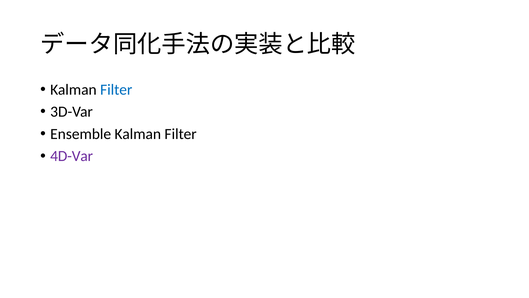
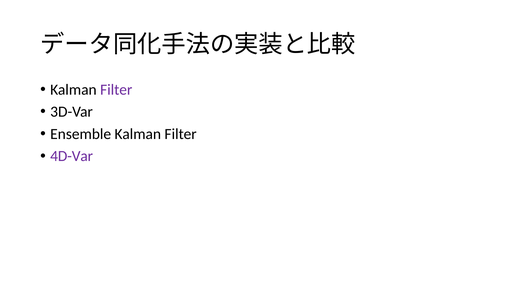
Filter at (116, 89) colour: blue -> purple
